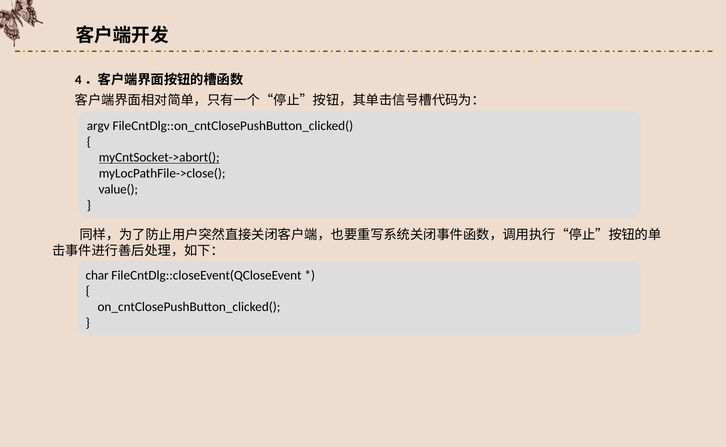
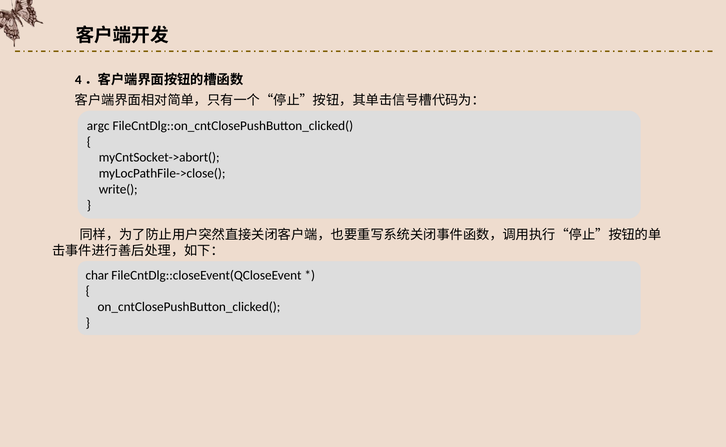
argv: argv -> argc
myCntSocket->abort( underline: present -> none
value(: value( -> write(
